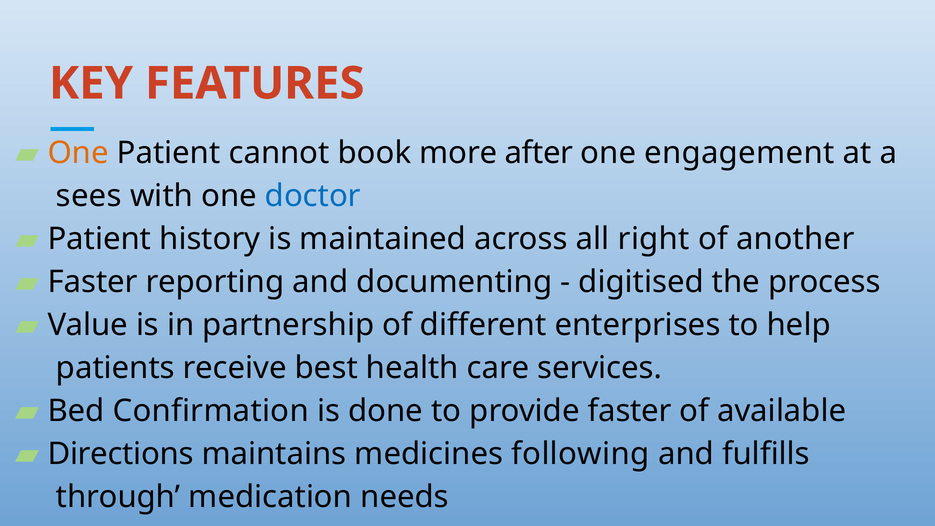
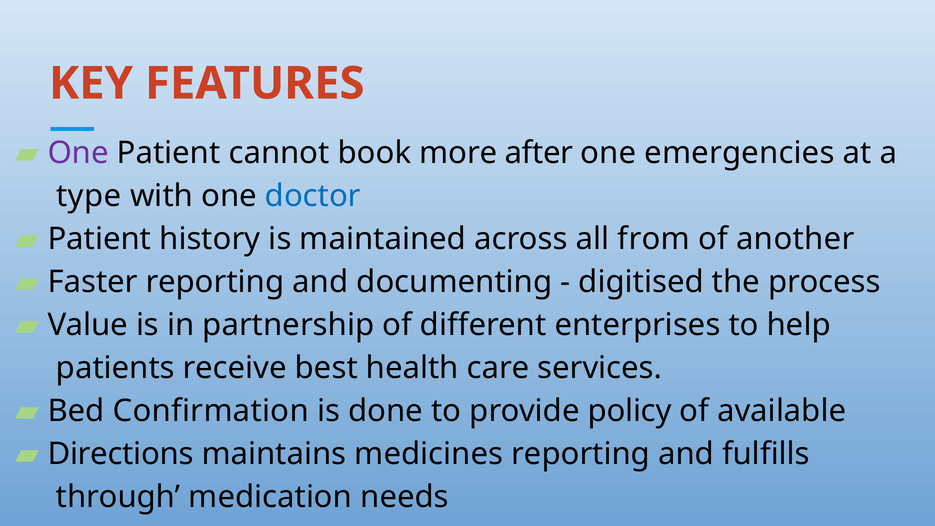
One at (78, 153) colour: orange -> purple
engagement: engagement -> emergencies
sees: sees -> type
right: right -> from
provide faster: faster -> policy
medicines following: following -> reporting
